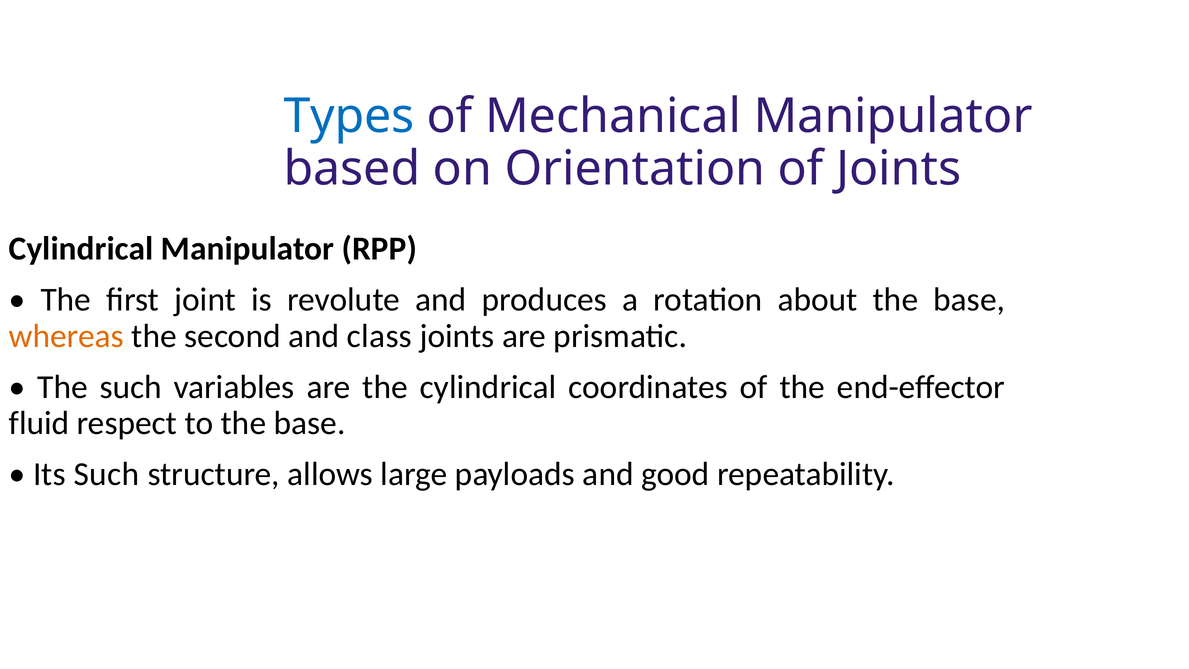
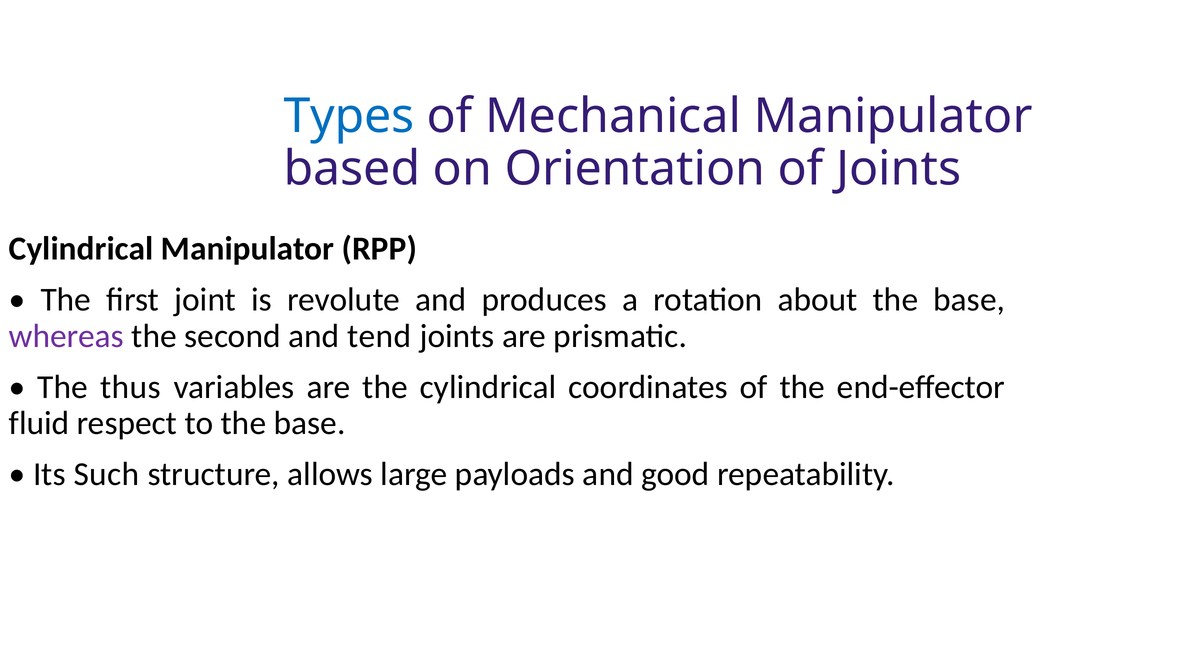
whereas colour: orange -> purple
class: class -> tend
The such: such -> thus
